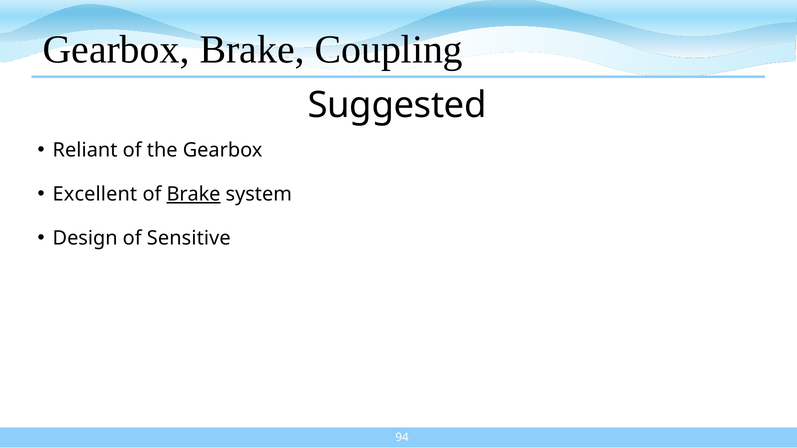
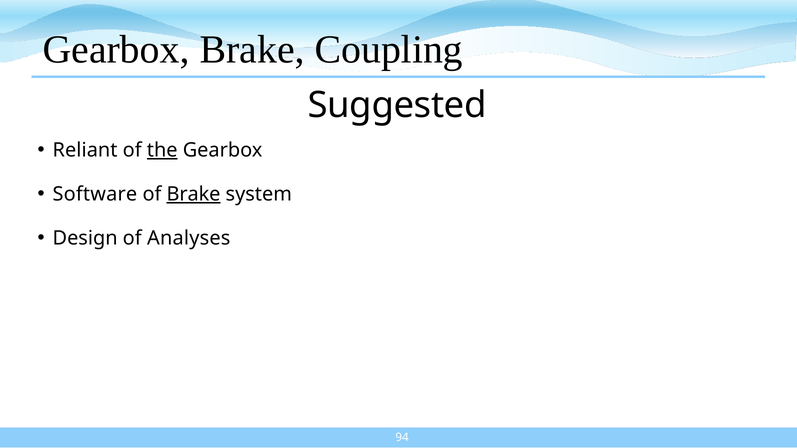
the underline: none -> present
Excellent: Excellent -> Software
Sensitive: Sensitive -> Analyses
